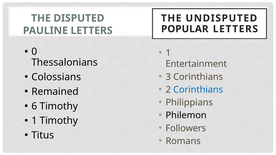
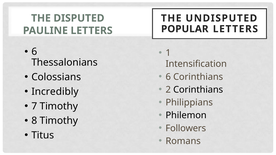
0 at (34, 52): 0 -> 6
Entertainment: Entertainment -> Intensification
3 at (168, 77): 3 -> 6
Corinthians at (198, 90) colour: blue -> black
Remained: Remained -> Incredibly
6: 6 -> 7
1 at (34, 121): 1 -> 8
